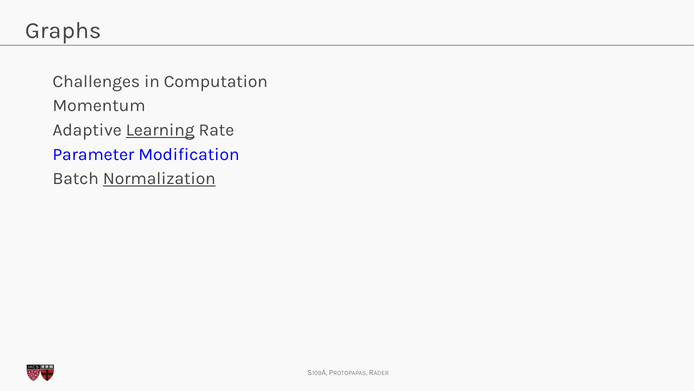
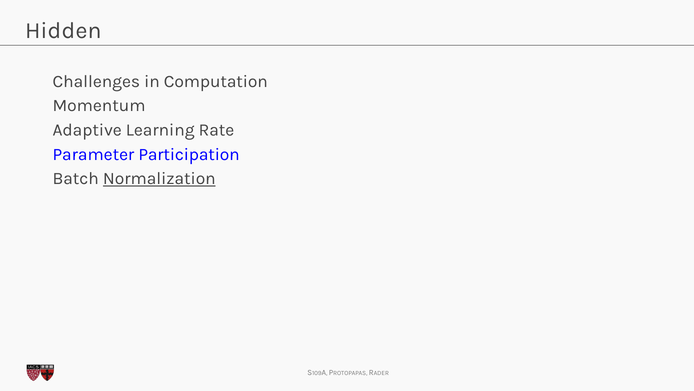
Graphs: Graphs -> Hidden
Learning underline: present -> none
Modification: Modification -> Participation
